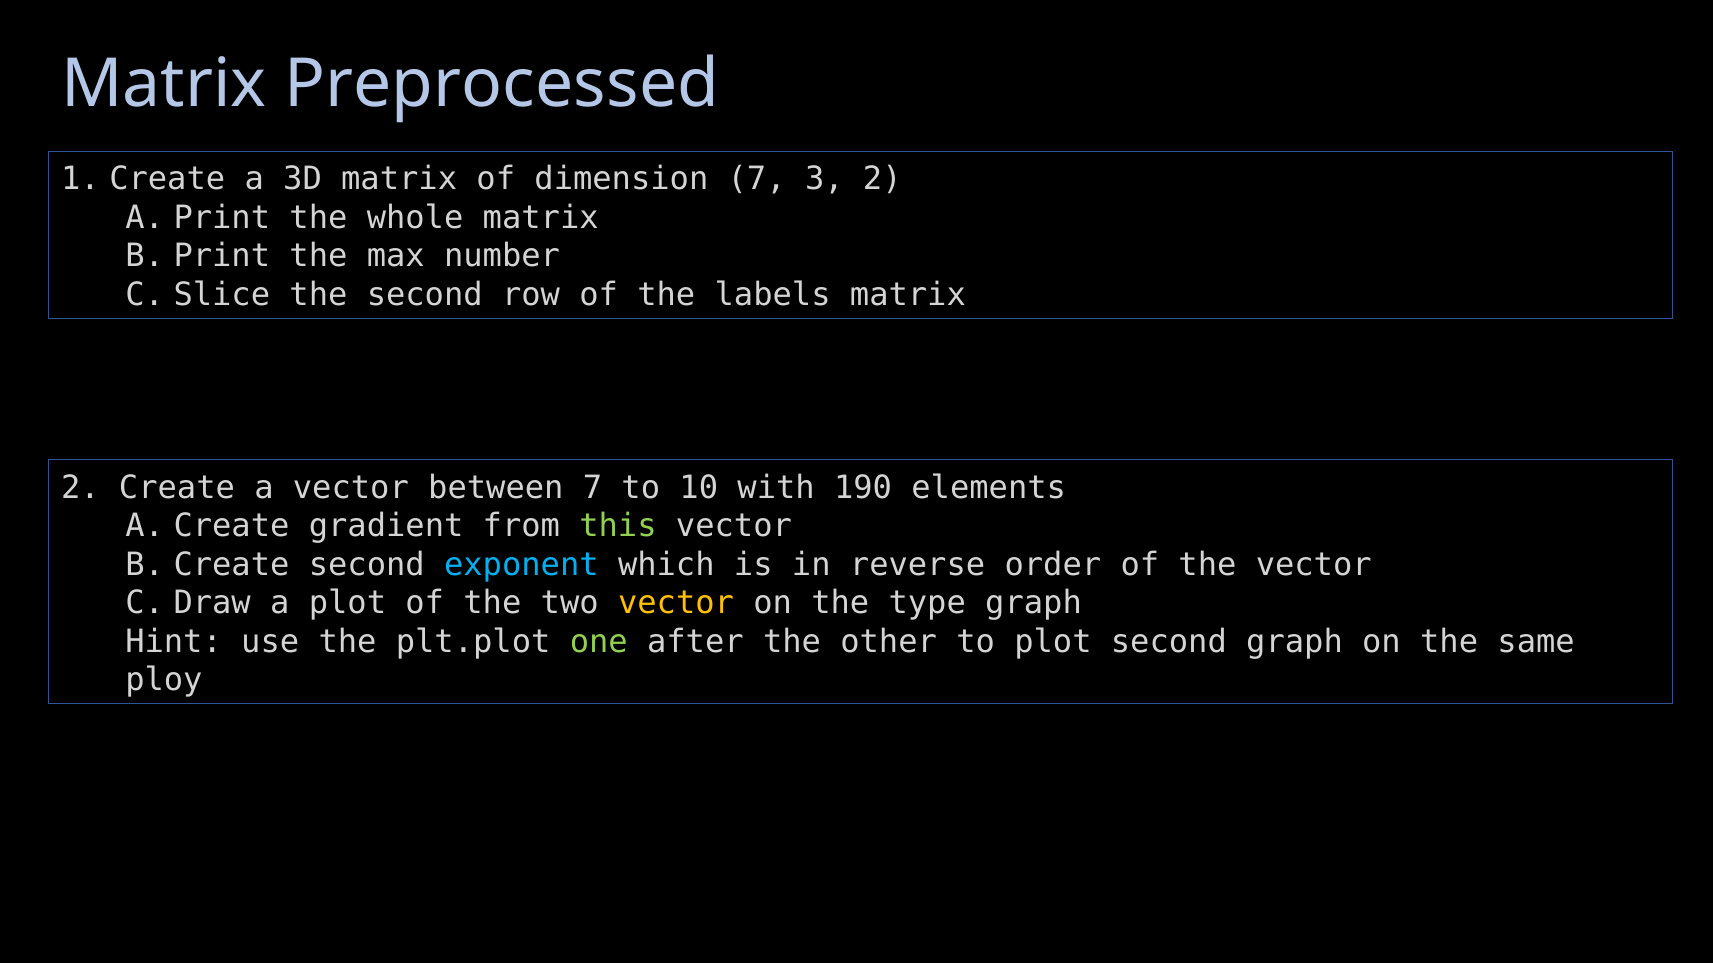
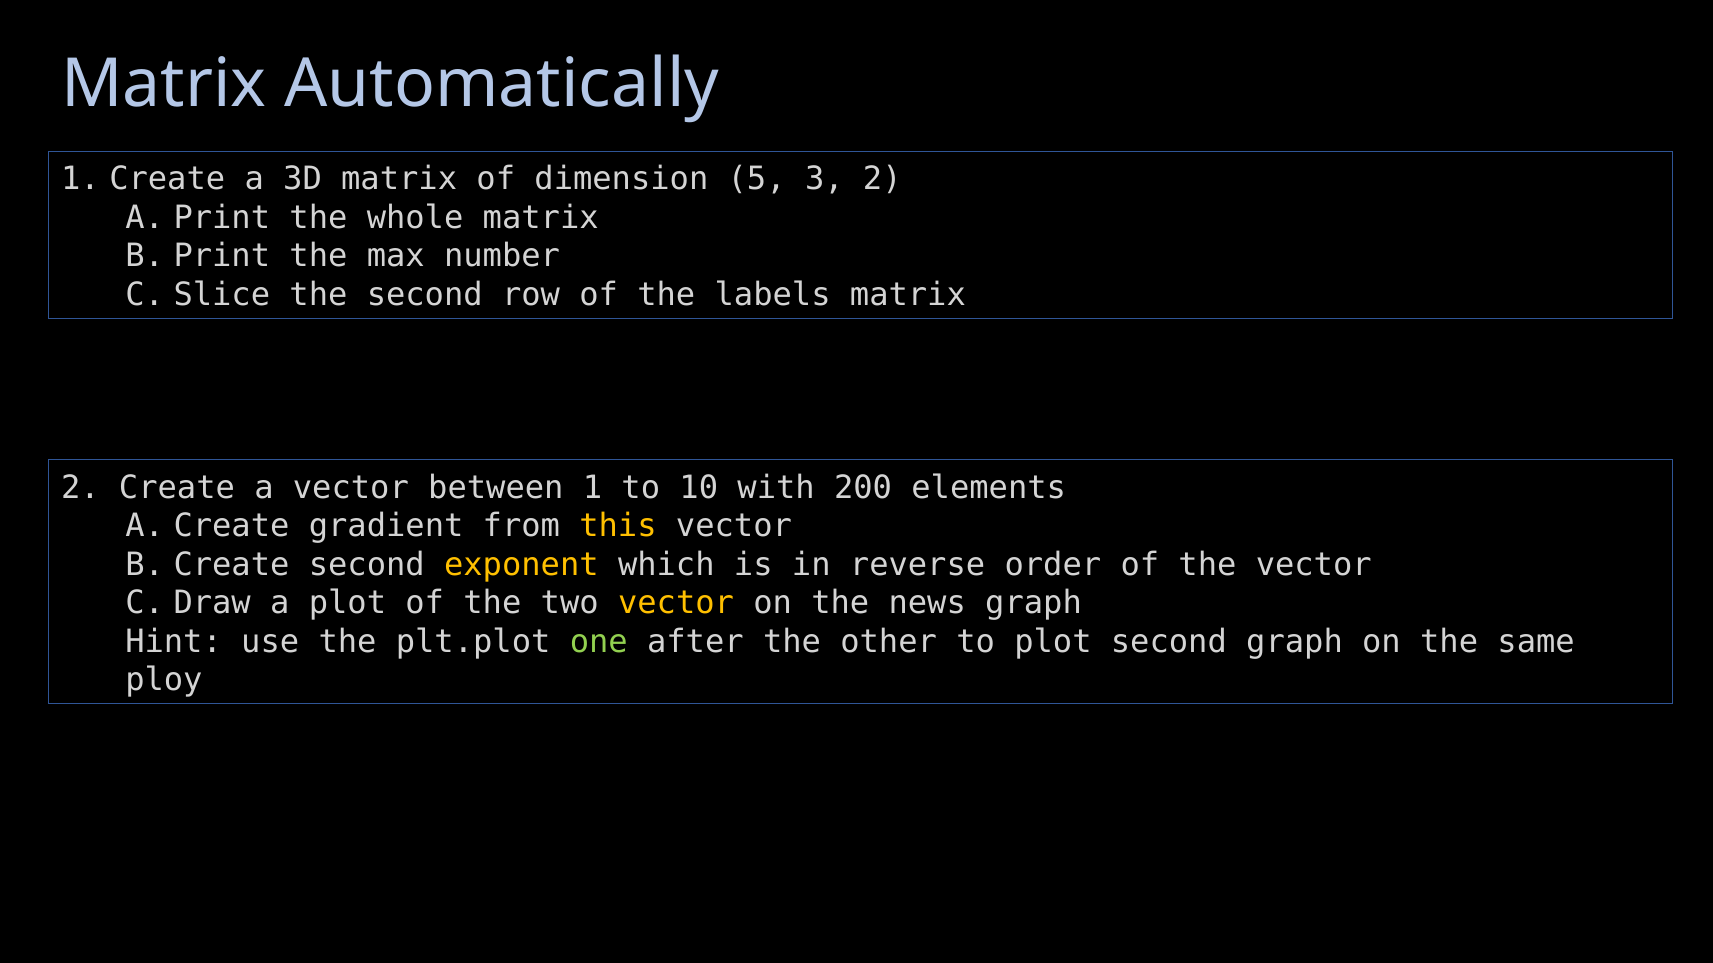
Preprocessed: Preprocessed -> Automatically
dimension 7: 7 -> 5
between 7: 7 -> 1
190: 190 -> 200
this colour: light green -> yellow
exponent colour: light blue -> yellow
type: type -> news
